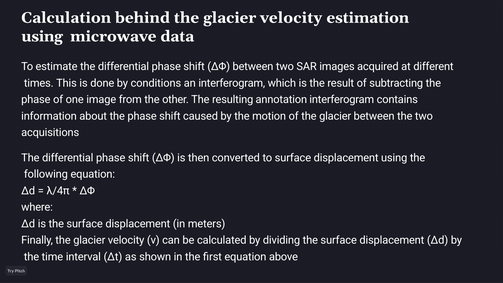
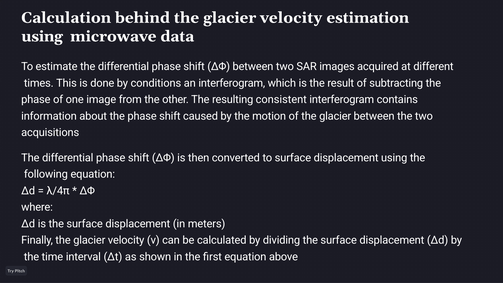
annotation: annotation -> consistent
